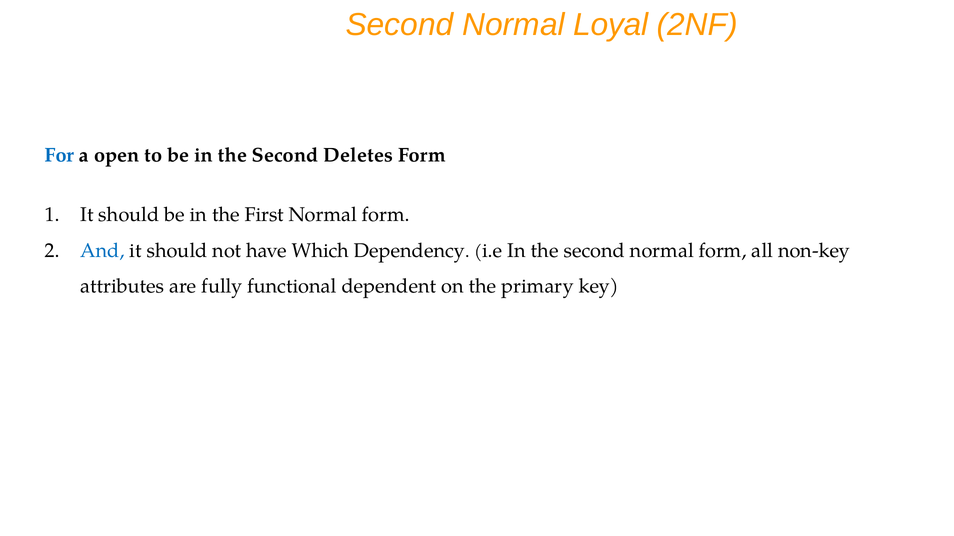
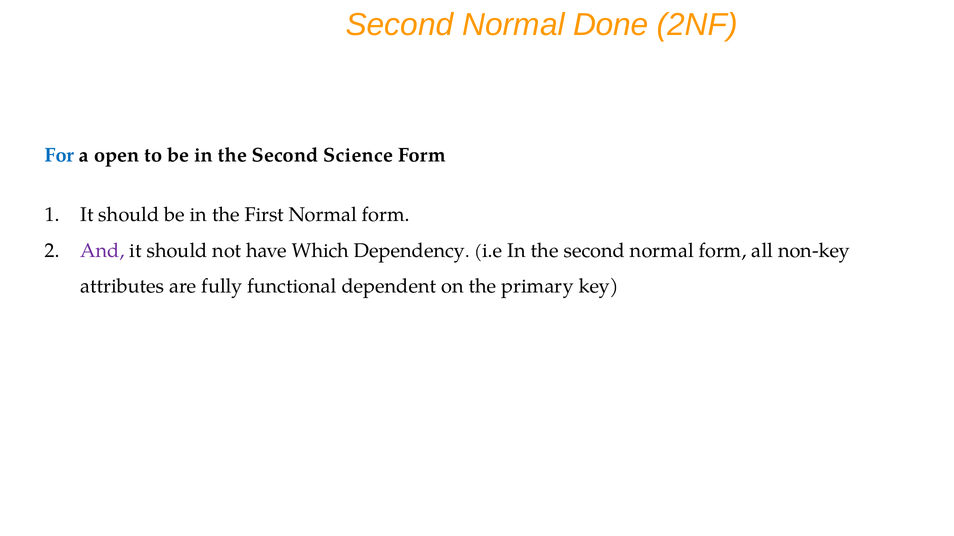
Loyal: Loyal -> Done
Deletes: Deletes -> Science
And colour: blue -> purple
